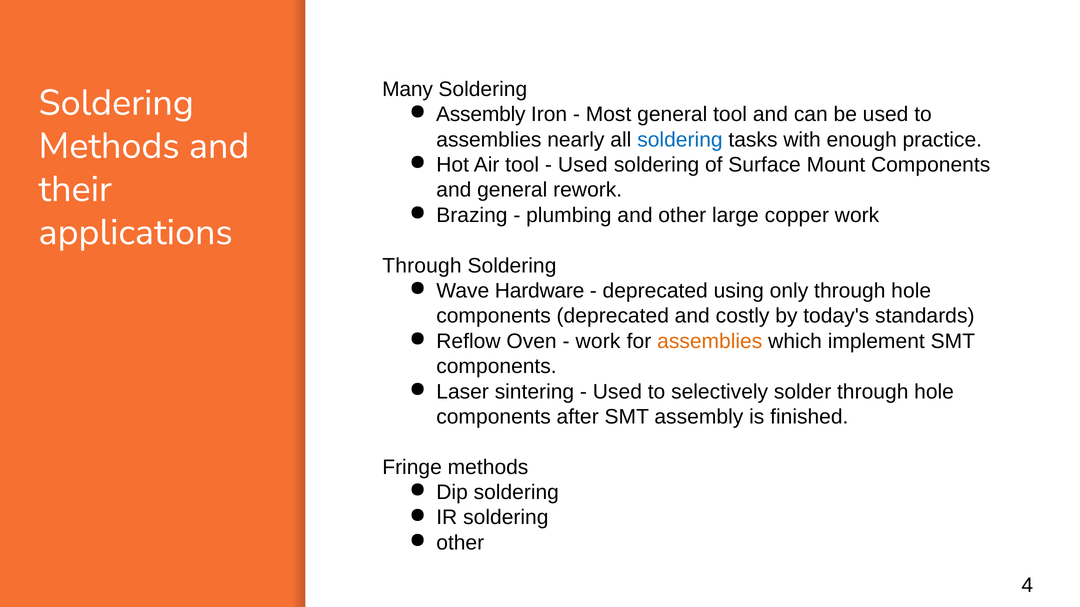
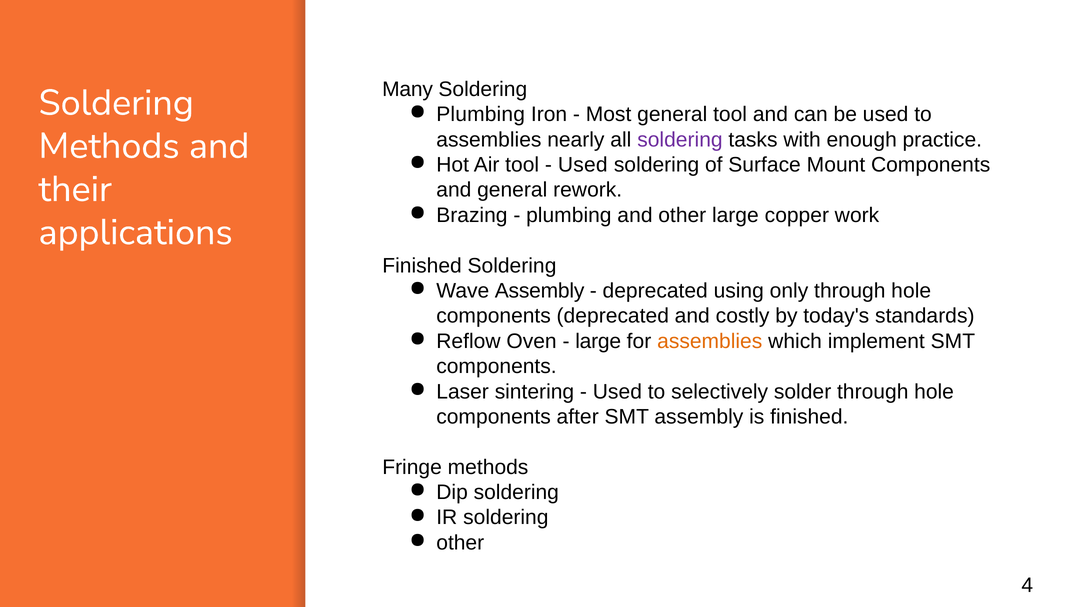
Assembly at (481, 115): Assembly -> Plumbing
soldering at (680, 140) colour: blue -> purple
Through at (422, 266): Through -> Finished
Wave Hardware: Hardware -> Assembly
work at (598, 342): work -> large
